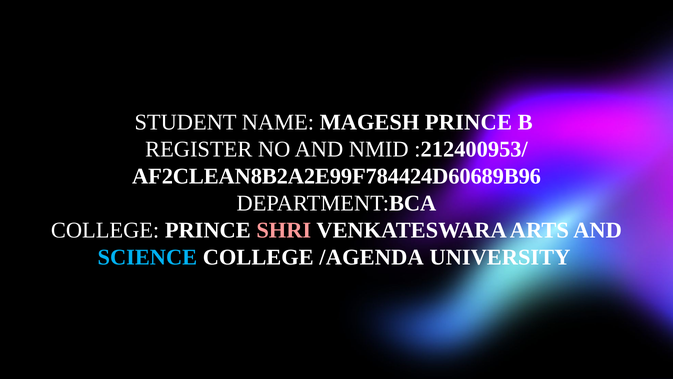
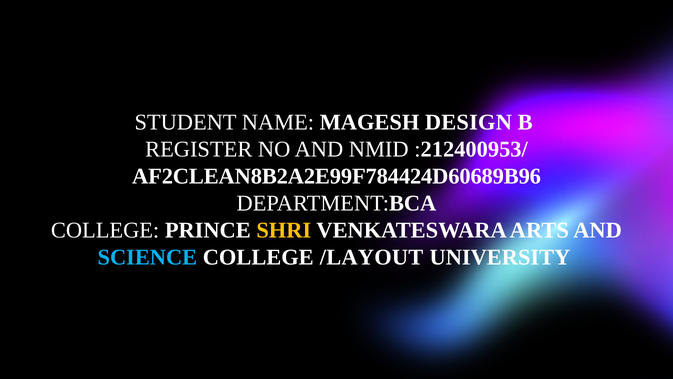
MAGESH PRINCE: PRINCE -> DESIGN
SHRI colour: pink -> yellow
/AGENDA: /AGENDA -> /LAYOUT
